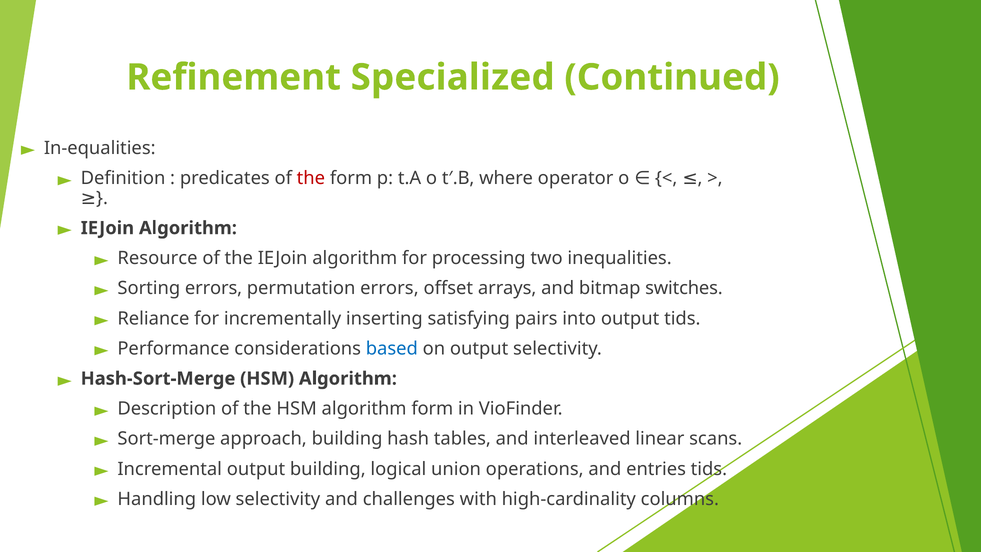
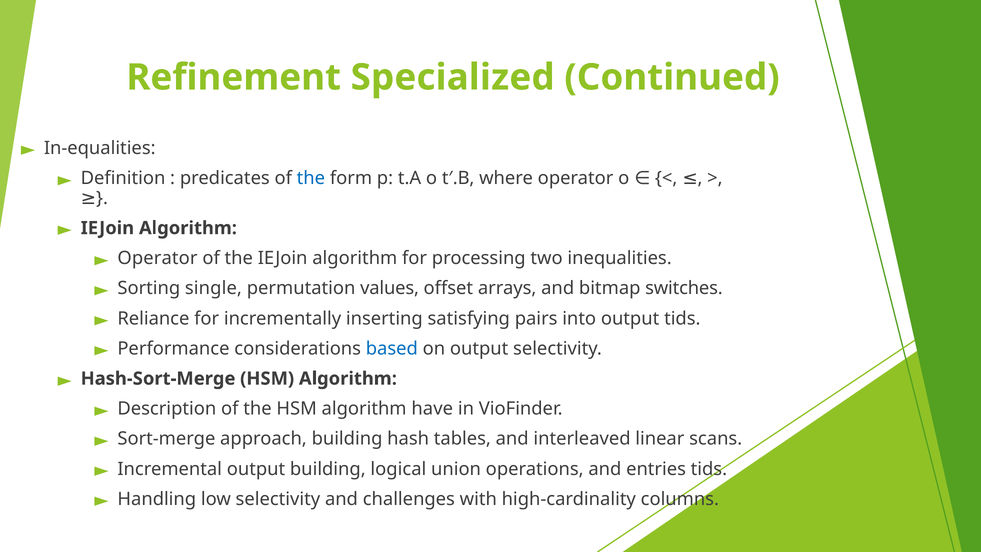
the at (311, 178) colour: red -> blue
Resource at (158, 258): Resource -> Operator
Sorting errors: errors -> single
permutation errors: errors -> values
algorithm form: form -> have
